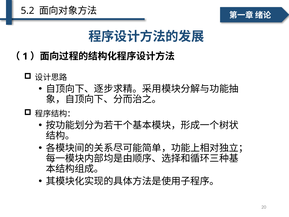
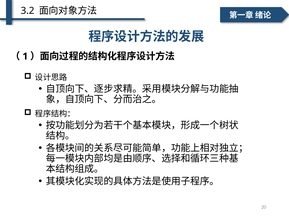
5.2: 5.2 -> 3.2
